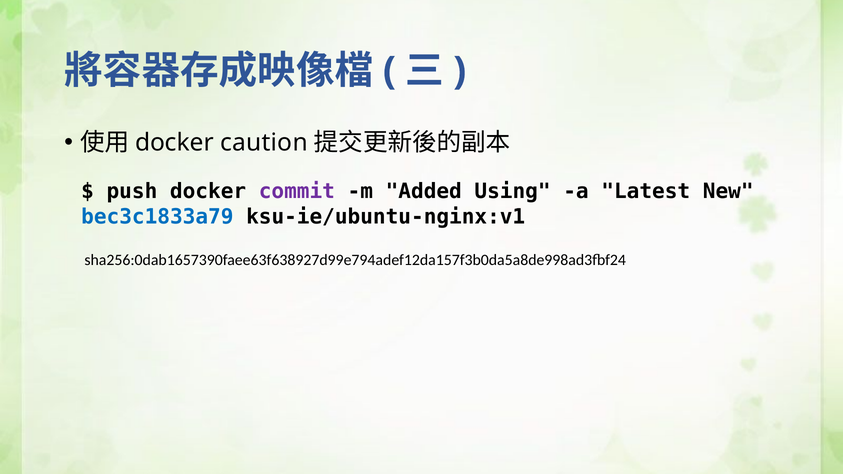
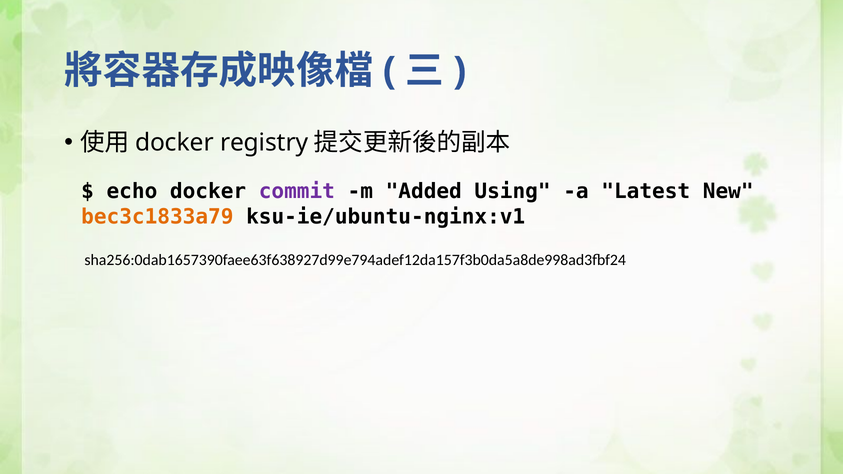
caution: caution -> registry
push: push -> echo
bec3c1833a79 colour: blue -> orange
